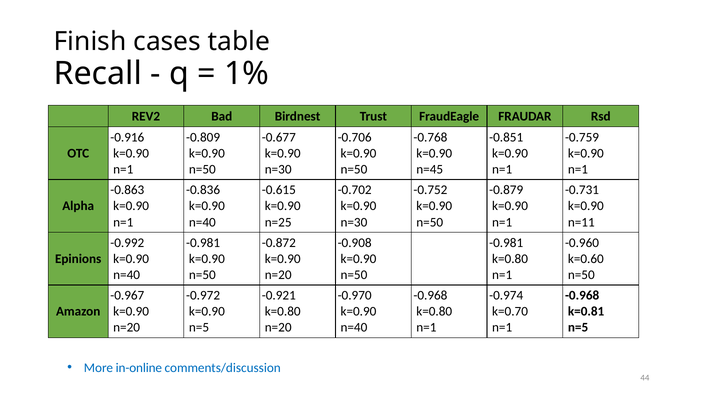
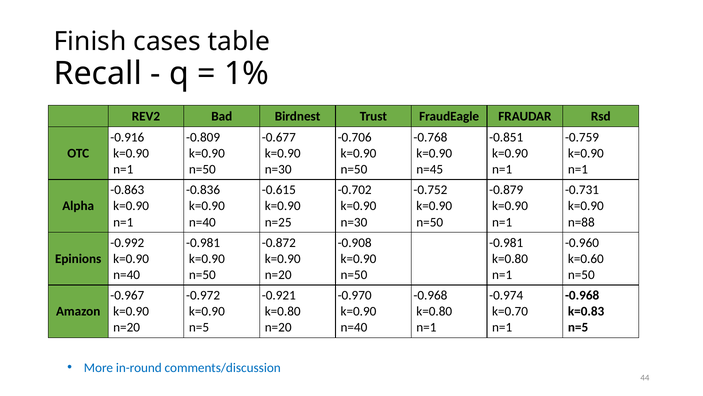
n=11: n=11 -> n=88
k=0.81: k=0.81 -> k=0.83
in-online: in-online -> in-round
